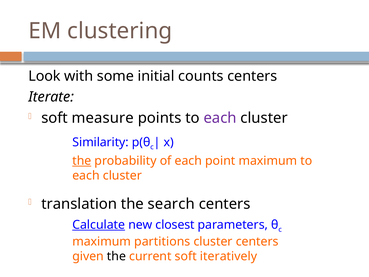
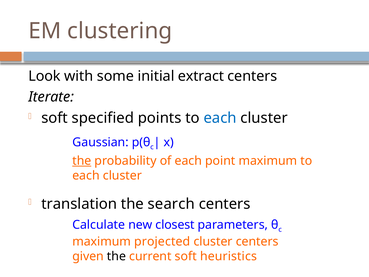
counts: counts -> extract
measure: measure -> specified
each at (220, 118) colour: purple -> blue
Similarity: Similarity -> Gaussian
Calculate underline: present -> none
partitions: partitions -> projected
iteratively: iteratively -> heuristics
